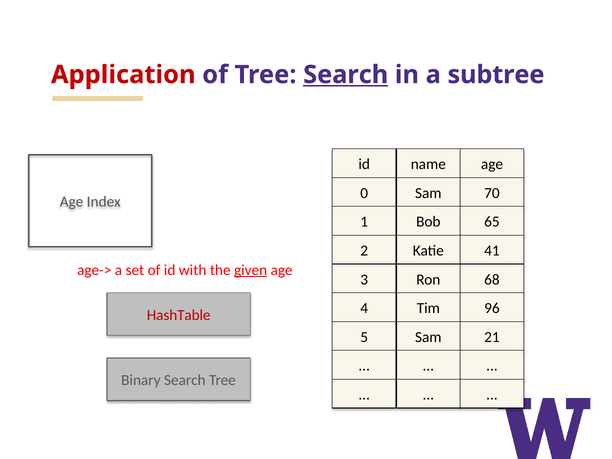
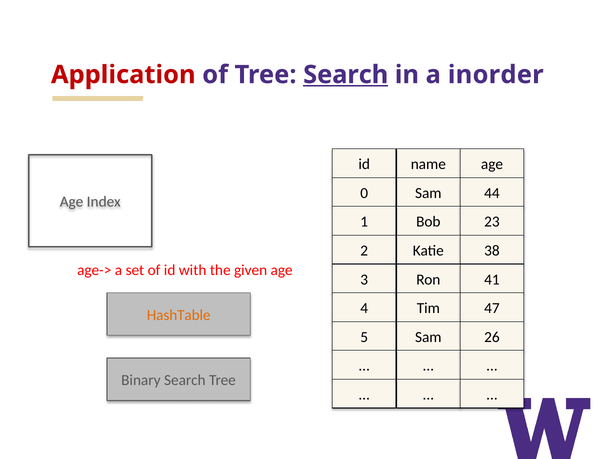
subtree: subtree -> inorder
70: 70 -> 44
65: 65 -> 23
41: 41 -> 38
given underline: present -> none
68: 68 -> 41
96: 96 -> 47
HashTable colour: red -> orange
21: 21 -> 26
